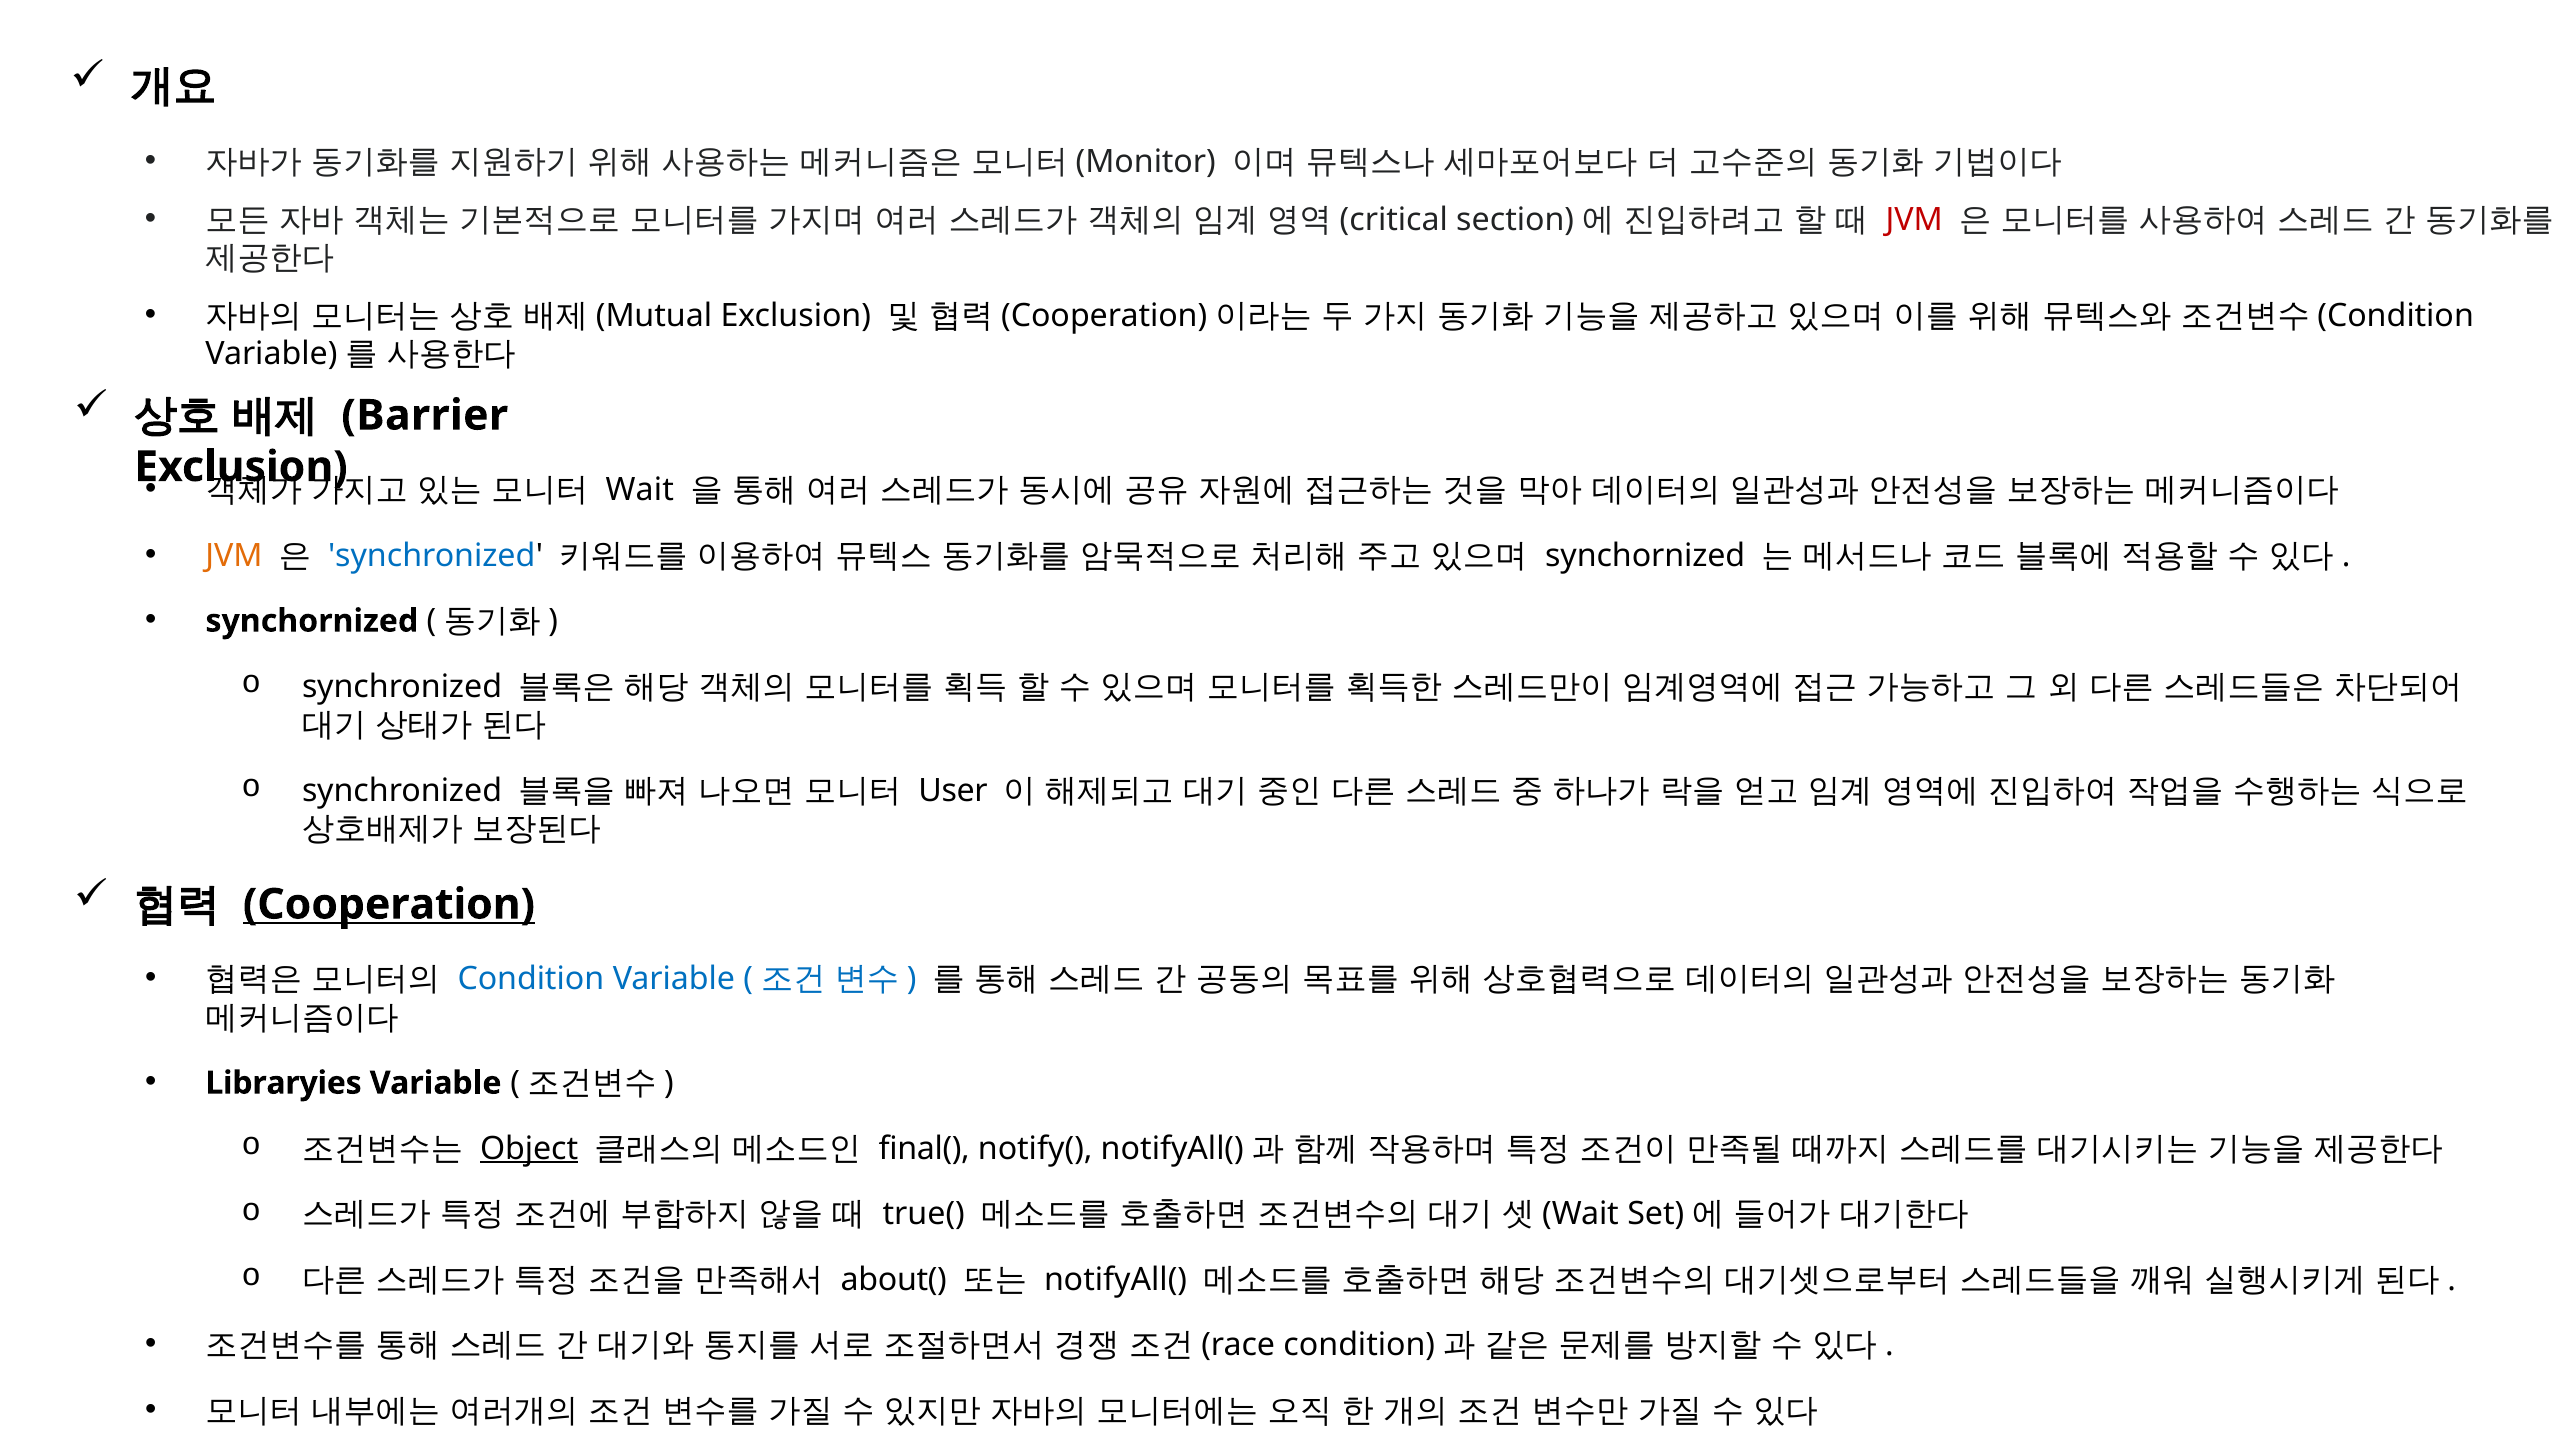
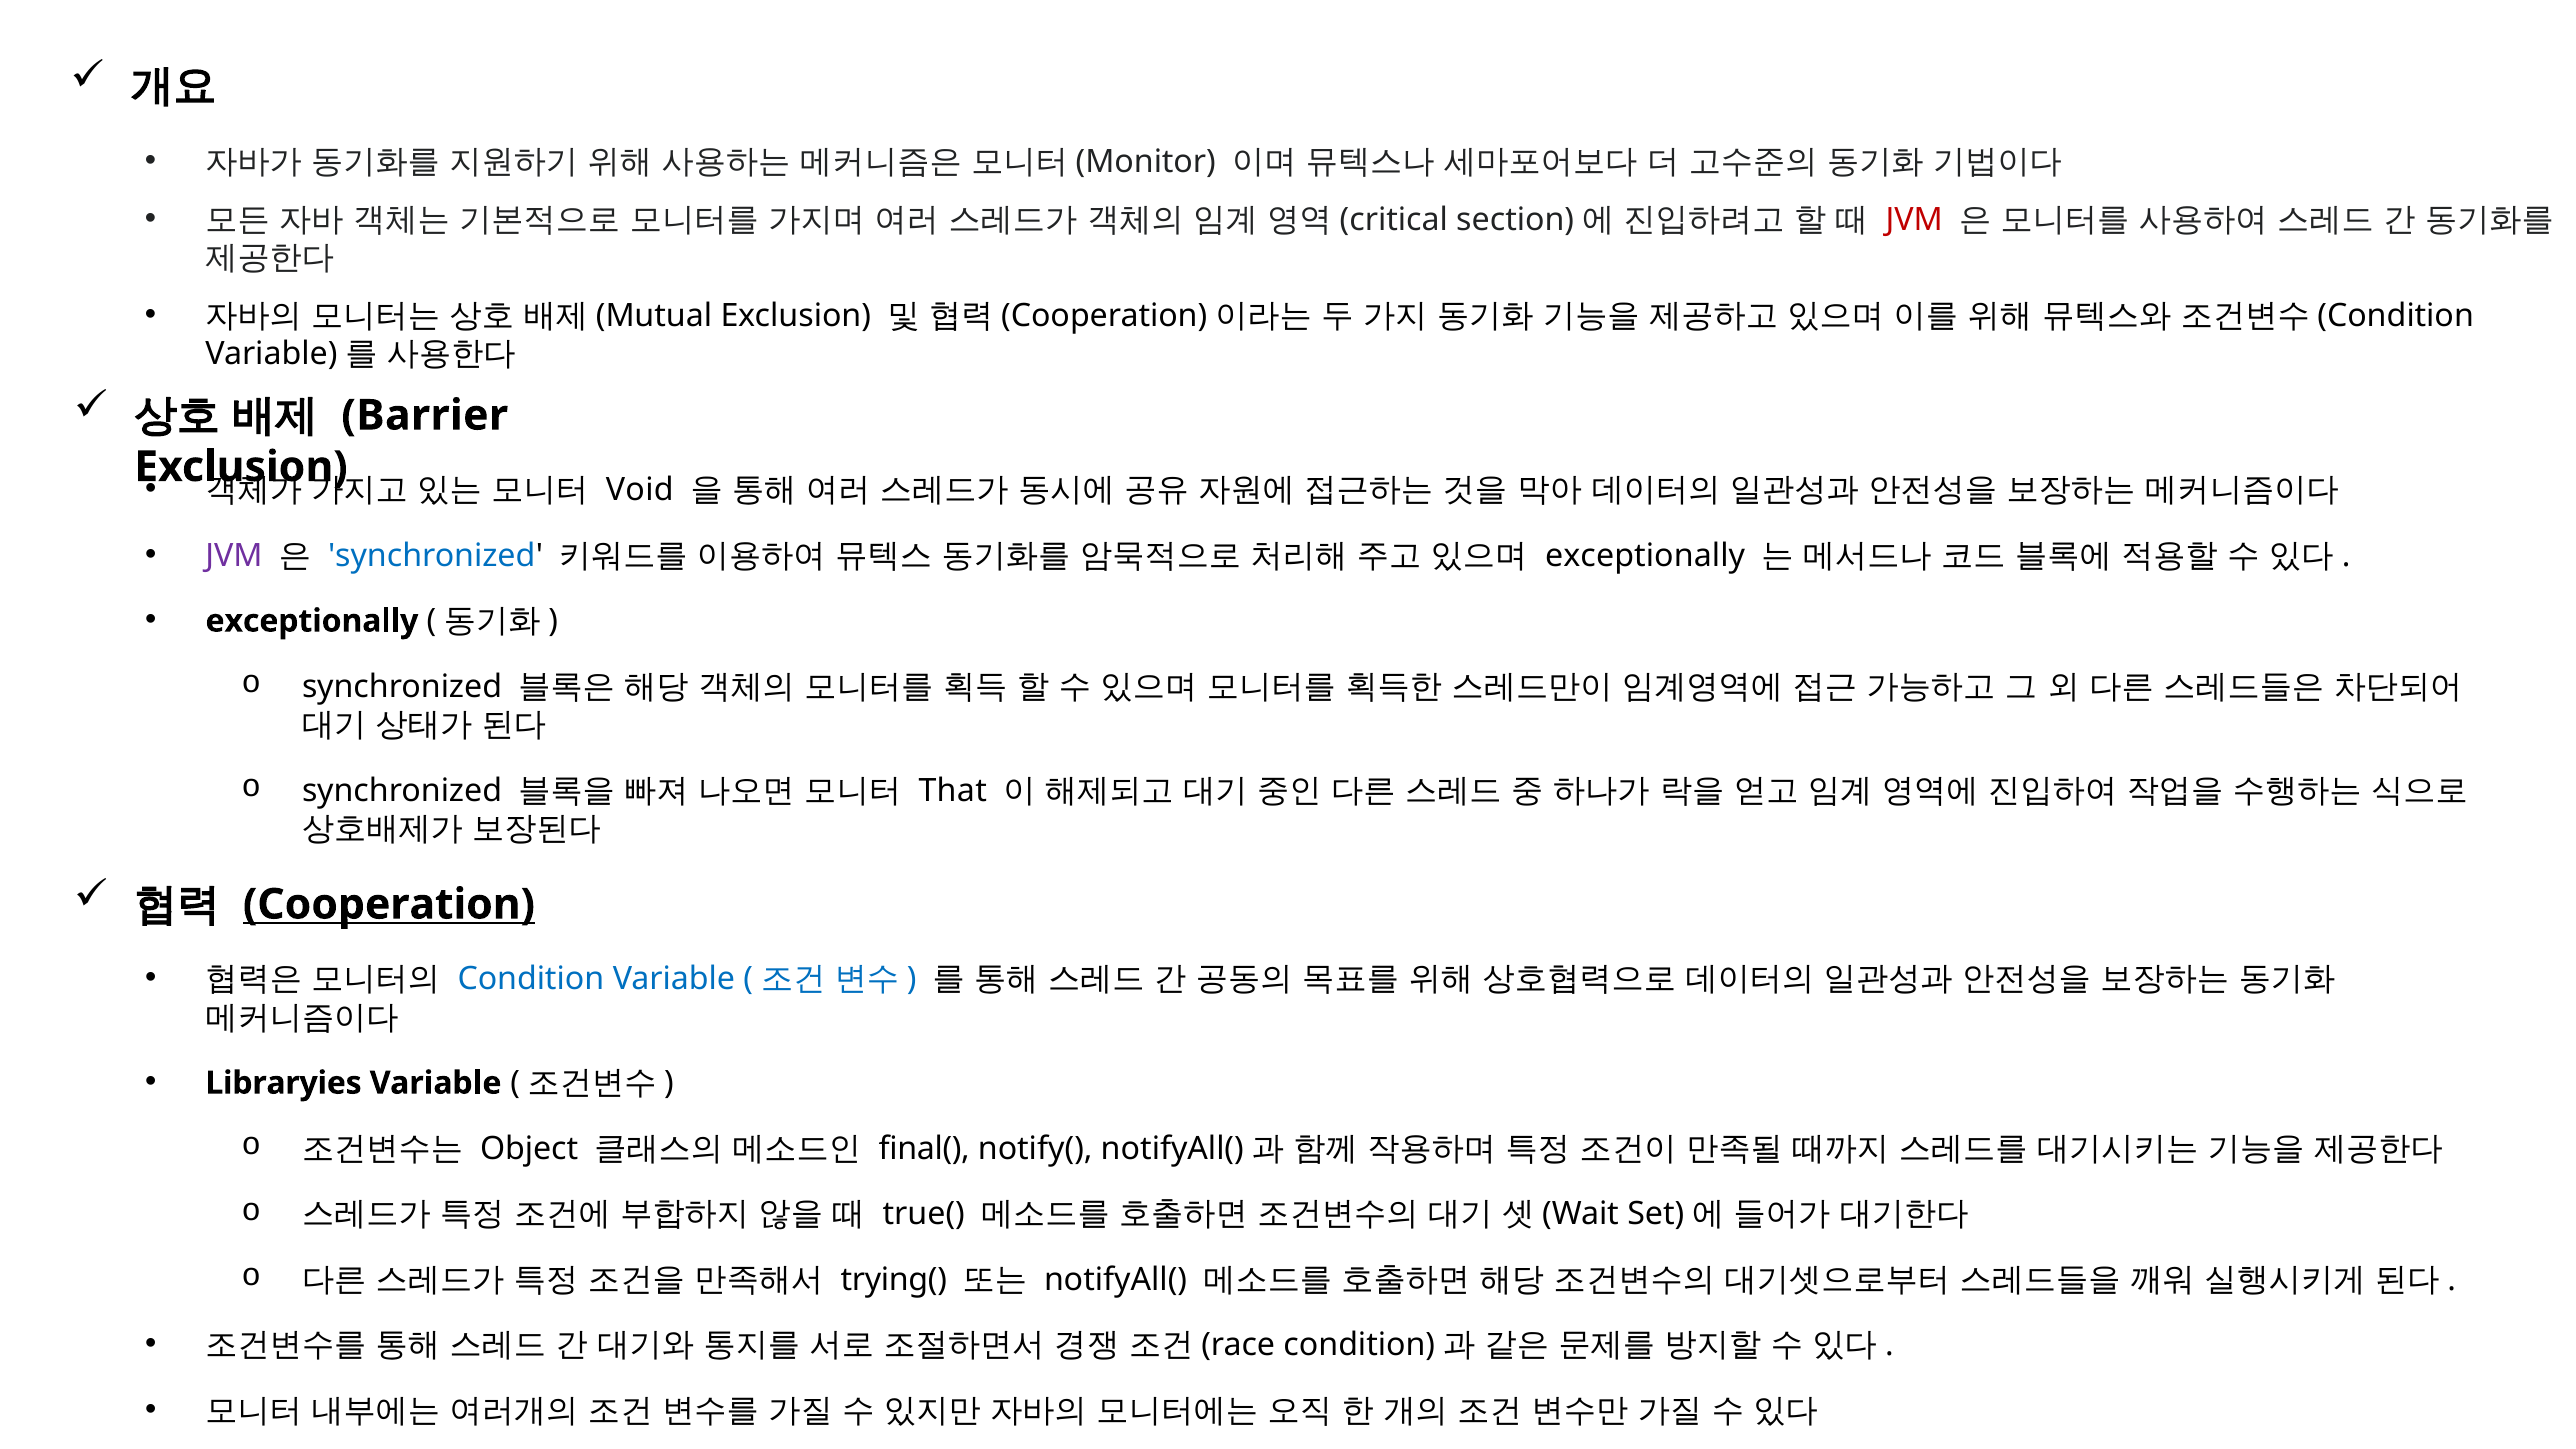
Wait: Wait -> Void
JVM at (234, 556) colour: orange -> purple
synchornized at (1645, 556): synchornized -> exceptionally
synchornized at (312, 621): synchornized -> exceptionally
User: User -> That
Object underline: present -> none
about(: about( -> trying(
